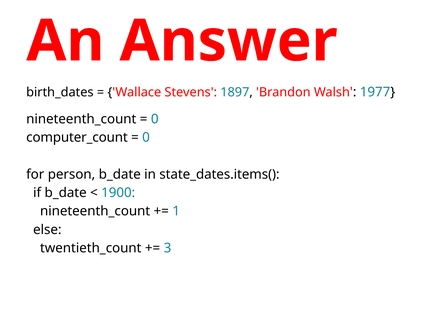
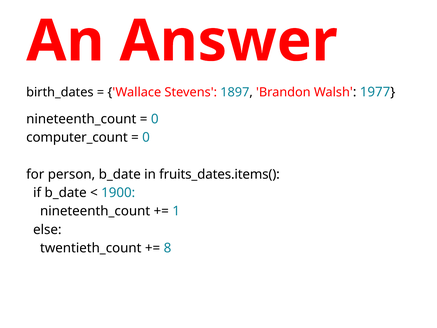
state_dates.items(: state_dates.items( -> fruits_dates.items(
3: 3 -> 8
